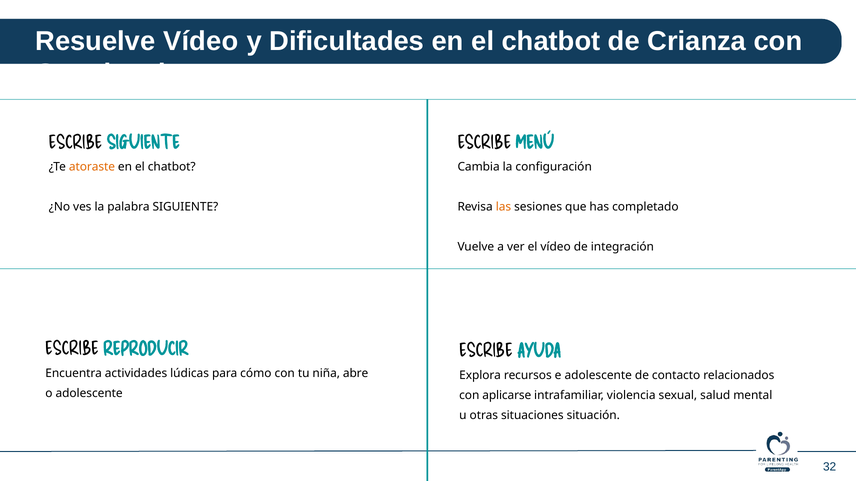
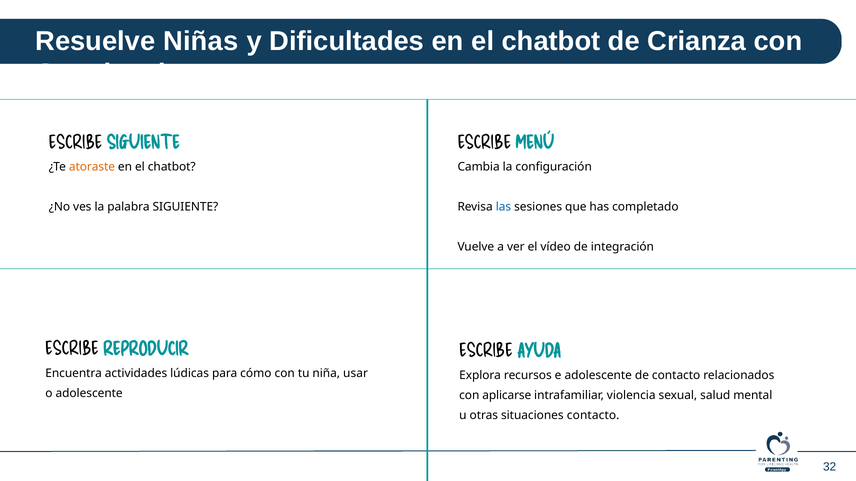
Resuelve Vídeo: Vídeo -> Niñas
las colour: orange -> blue
abre: abre -> usar
situaciones situación: situación -> contacto
